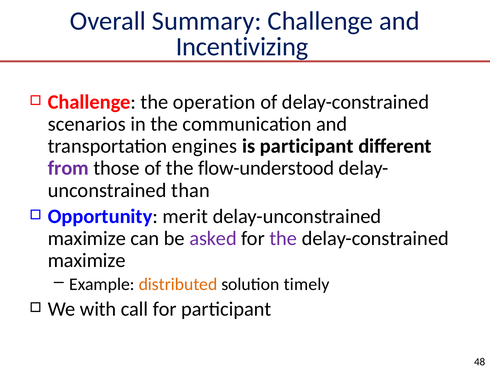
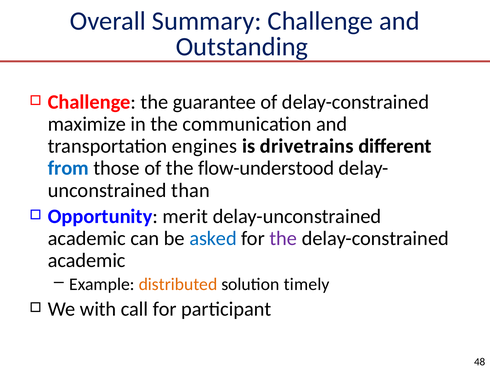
Incentivizing: Incentivizing -> Outstanding
operation: operation -> guarantee
scenarios: scenarios -> maximize
is participant: participant -> drivetrains
from colour: purple -> blue
maximize at (87, 238): maximize -> academic
asked colour: purple -> blue
maximize at (87, 260): maximize -> academic
